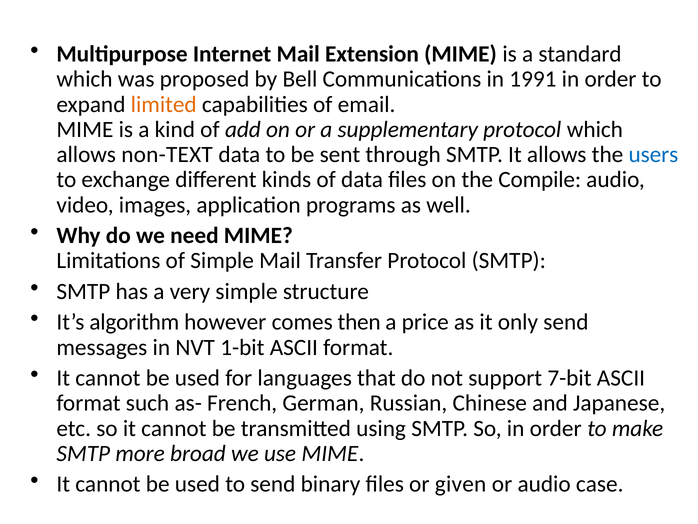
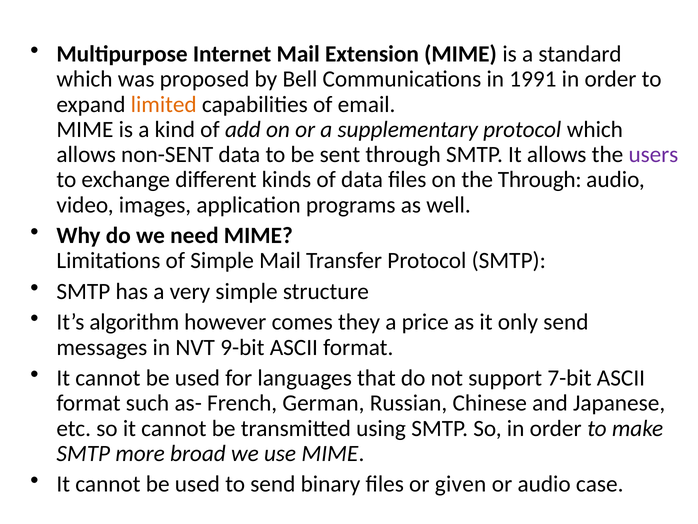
non-TEXT: non-TEXT -> non-SENT
users colour: blue -> purple
the Compile: Compile -> Through
then: then -> they
1-bit: 1-bit -> 9-bit
